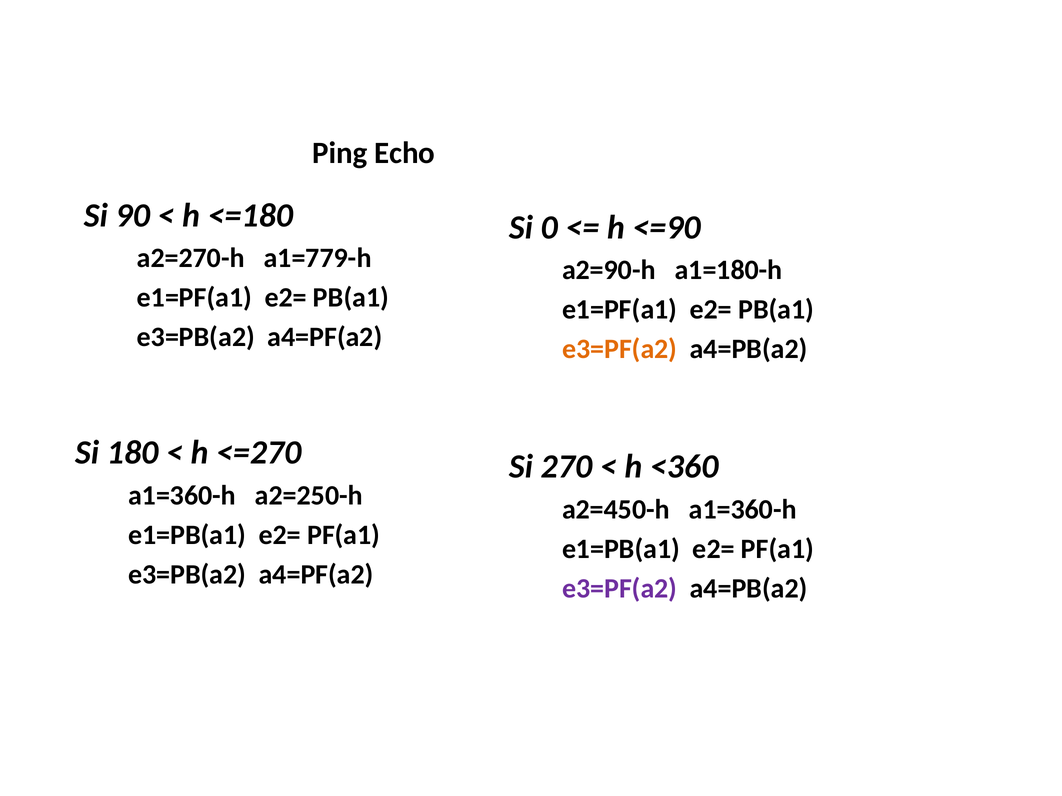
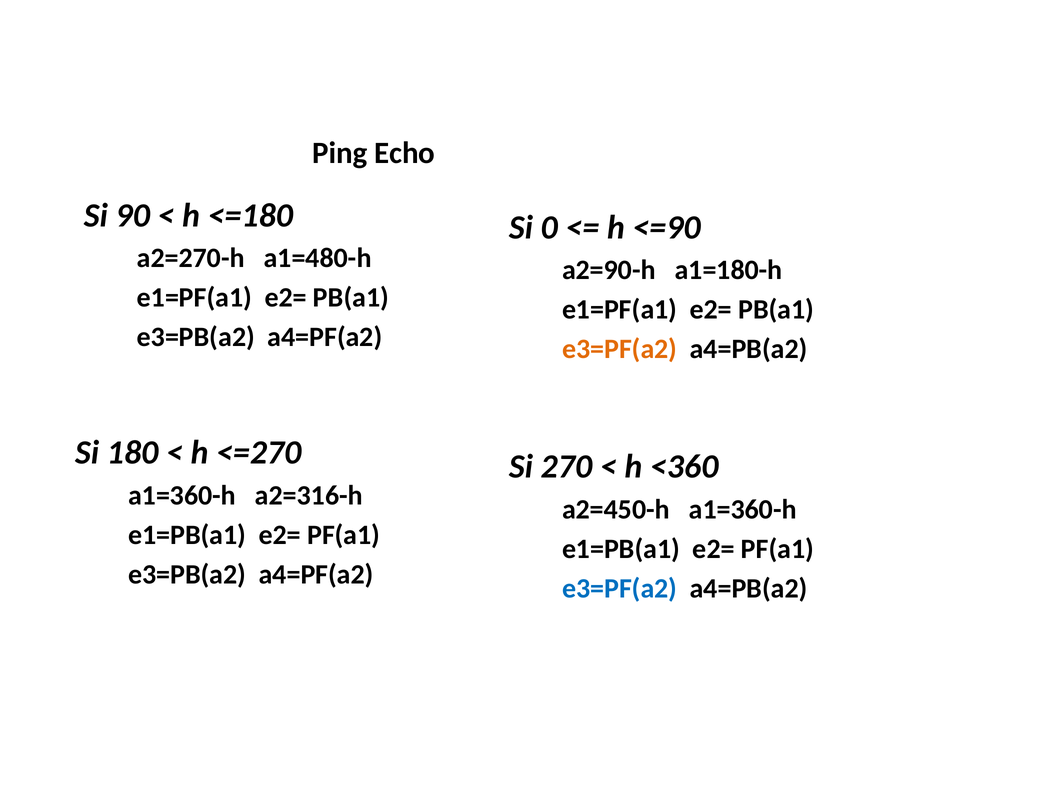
a1=779-h: a1=779-h -> a1=480-h
a2=250-h: a2=250-h -> a2=316-h
e3=PF(a2 at (620, 589) colour: purple -> blue
